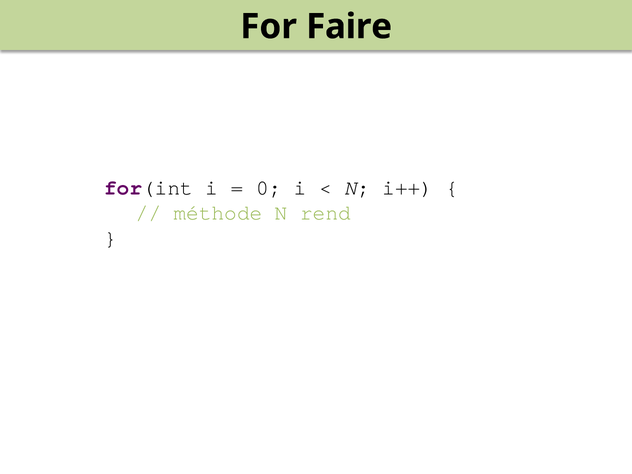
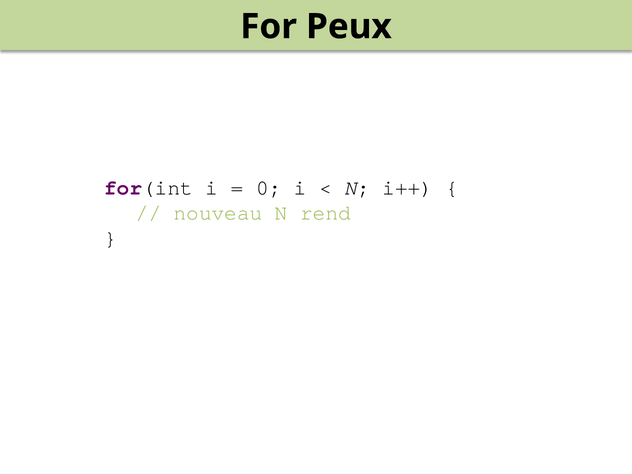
Faire: Faire -> Peux
méthode: méthode -> nouveau
